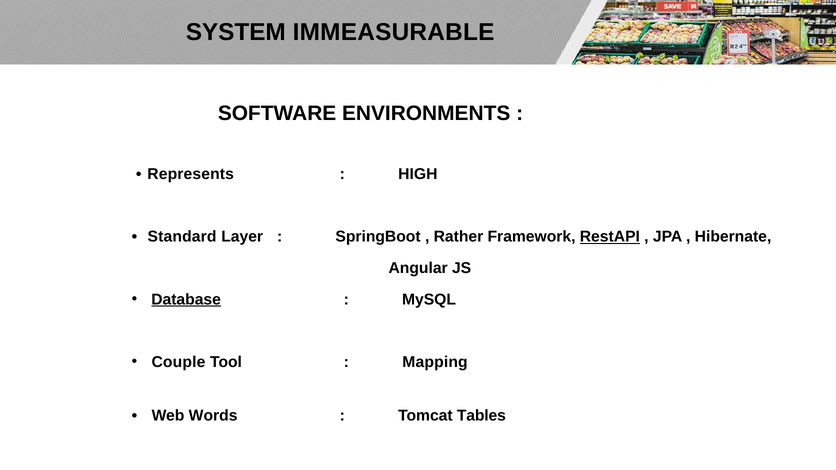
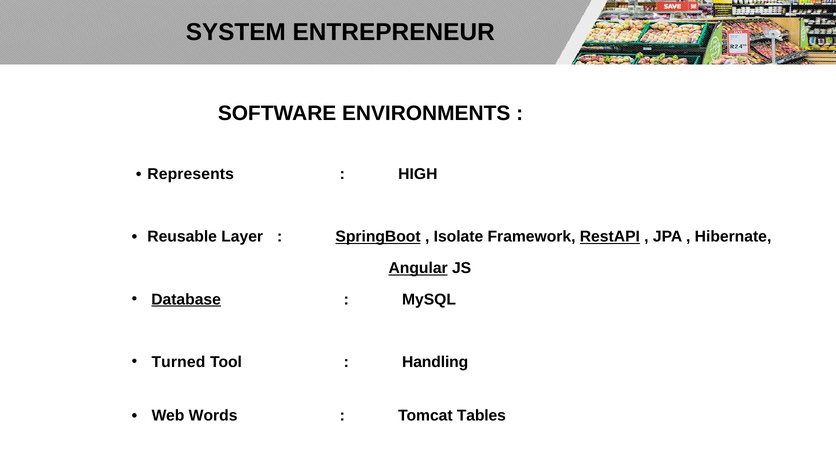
IMMEASURABLE: IMMEASURABLE -> ENTREPRENEUR
Standard: Standard -> Reusable
SpringBoot underline: none -> present
Rather: Rather -> Isolate
Angular underline: none -> present
Couple: Couple -> Turned
Mapping: Mapping -> Handling
